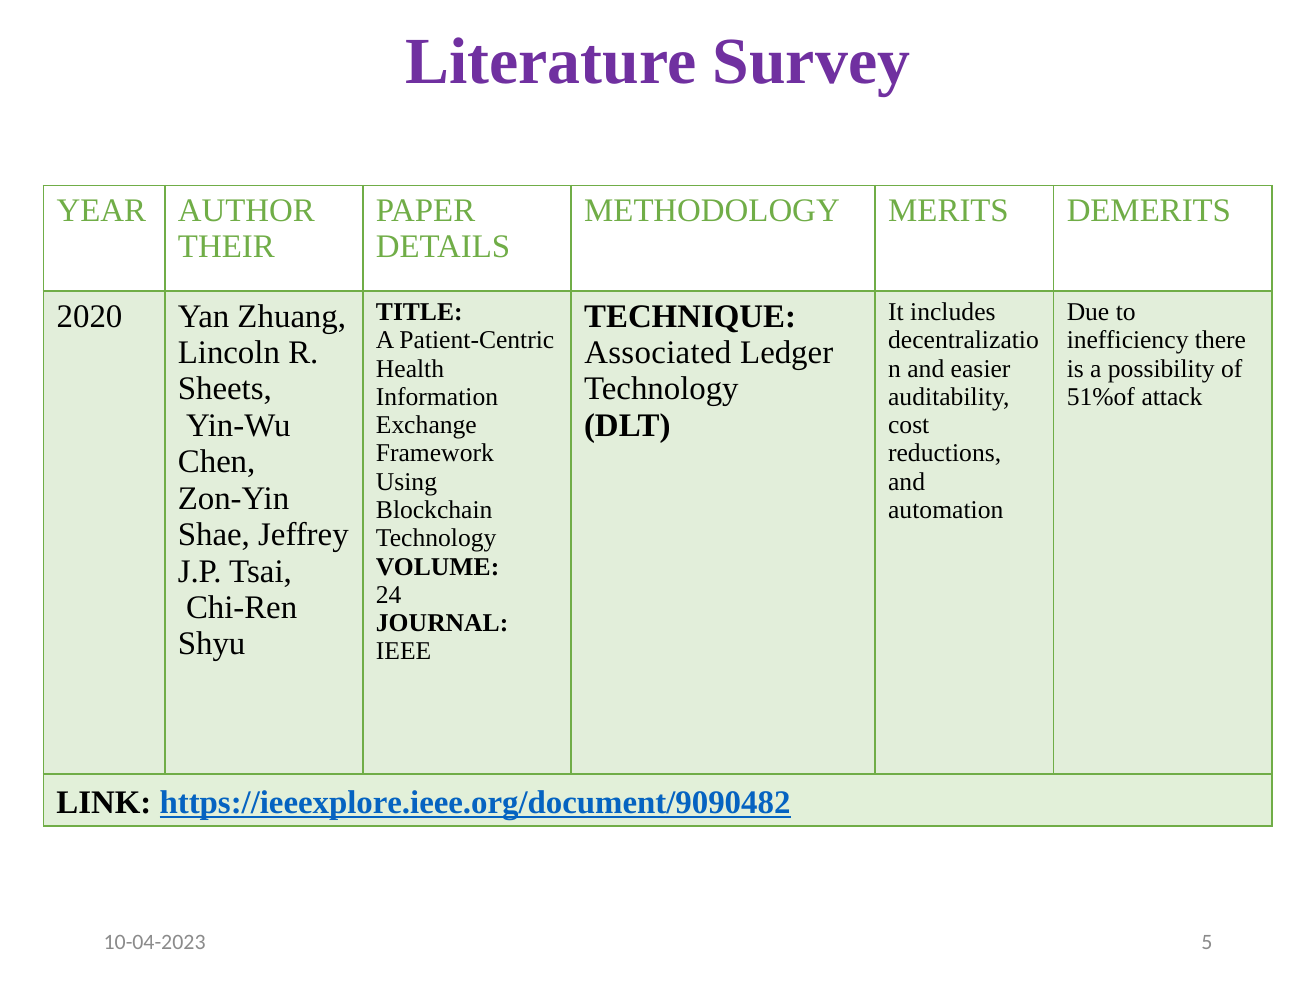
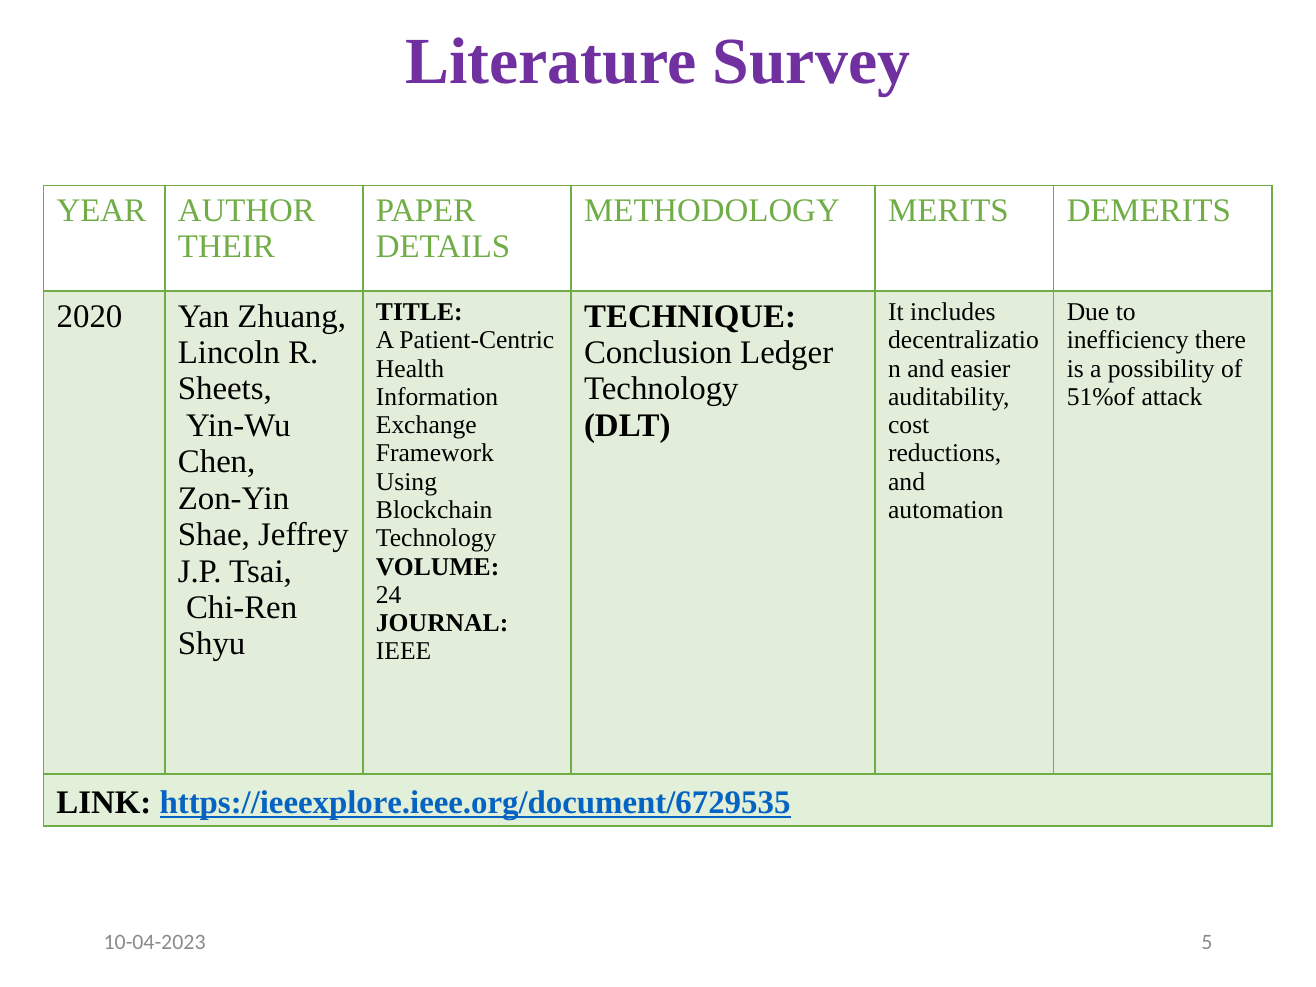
Associated: Associated -> Conclusion
https://ieeexplore.ieee.org/document/9090482: https://ieeexplore.ieee.org/document/9090482 -> https://ieeexplore.ieee.org/document/6729535
